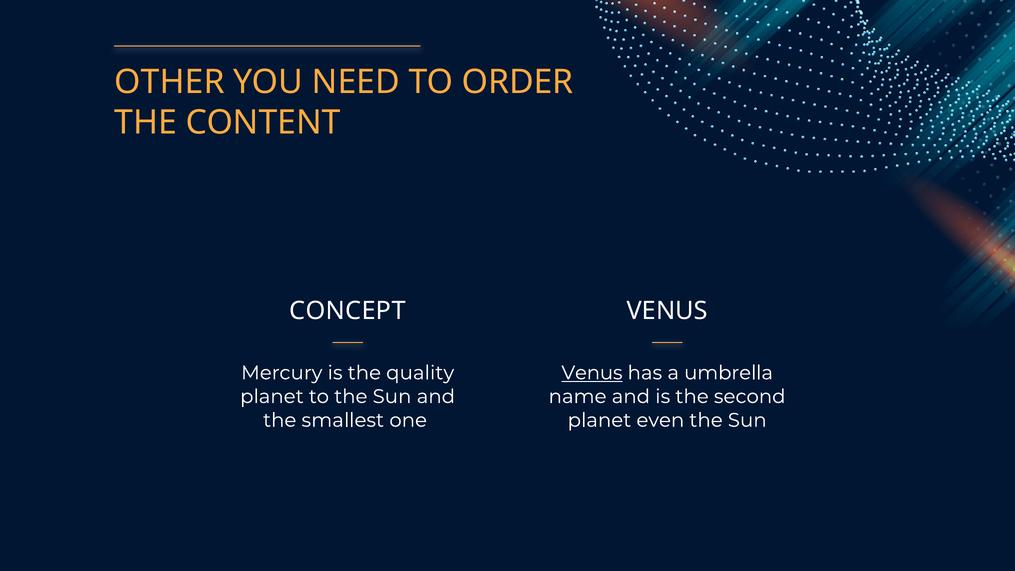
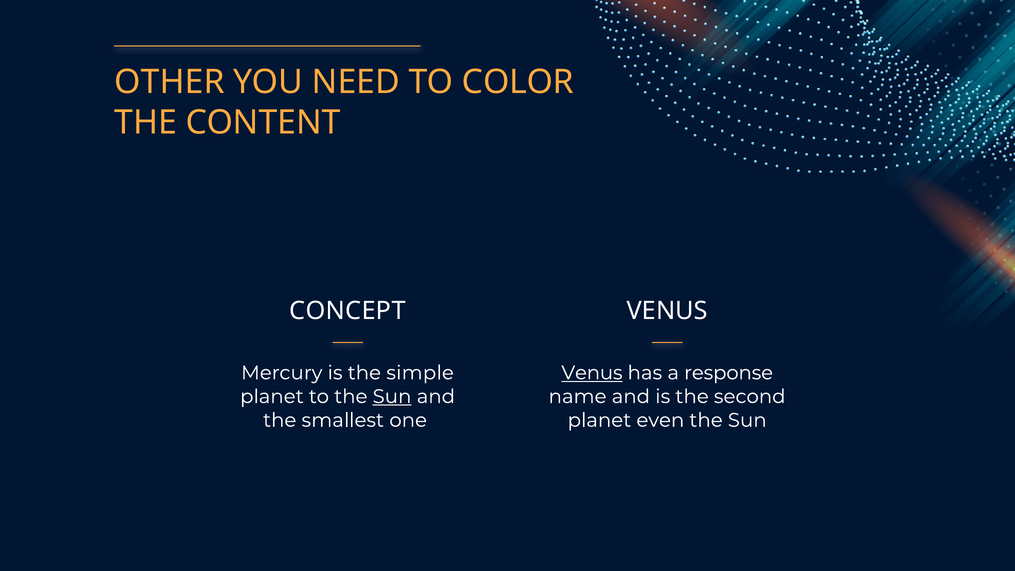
ORDER: ORDER -> COLOR
quality: quality -> simple
umbrella: umbrella -> response
Sun at (392, 397) underline: none -> present
